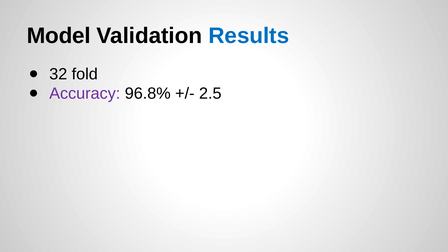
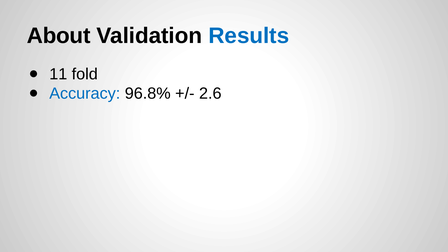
Model: Model -> About
32: 32 -> 11
Accuracy colour: purple -> blue
2.5: 2.5 -> 2.6
